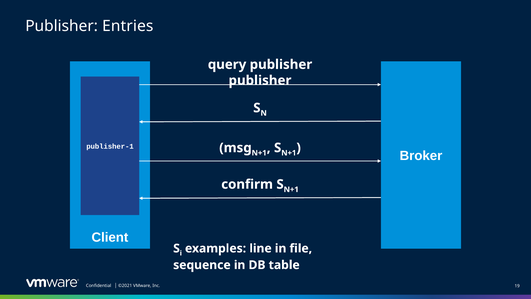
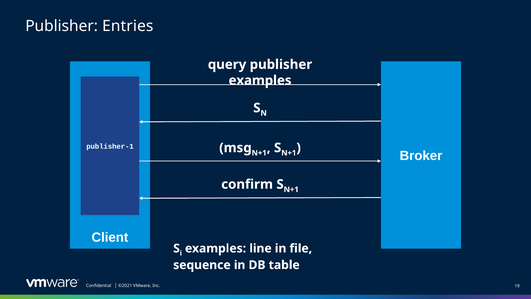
publisher at (260, 80): publisher -> examples
